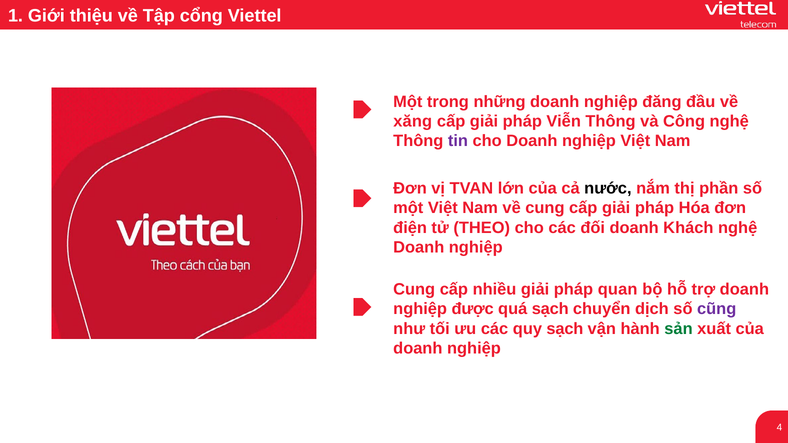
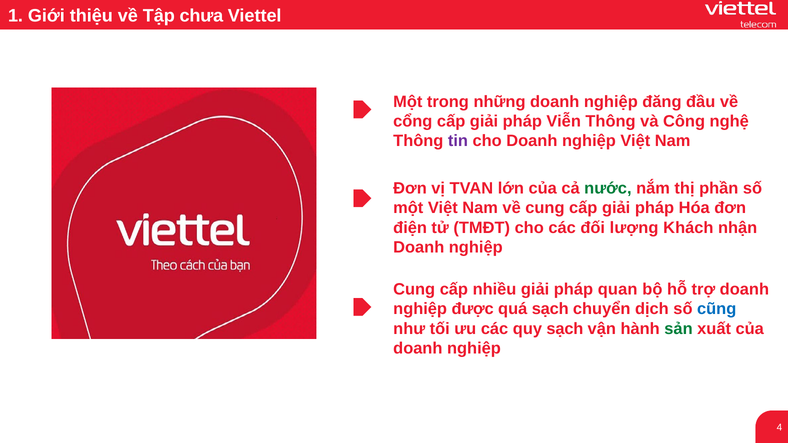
cổng: cổng -> chưa
xăng: xăng -> cổng
nước colour: black -> green
THEO: THEO -> TMĐT
đối doanh: doanh -> lượng
Khách nghệ: nghệ -> nhận
cũng colour: purple -> blue
